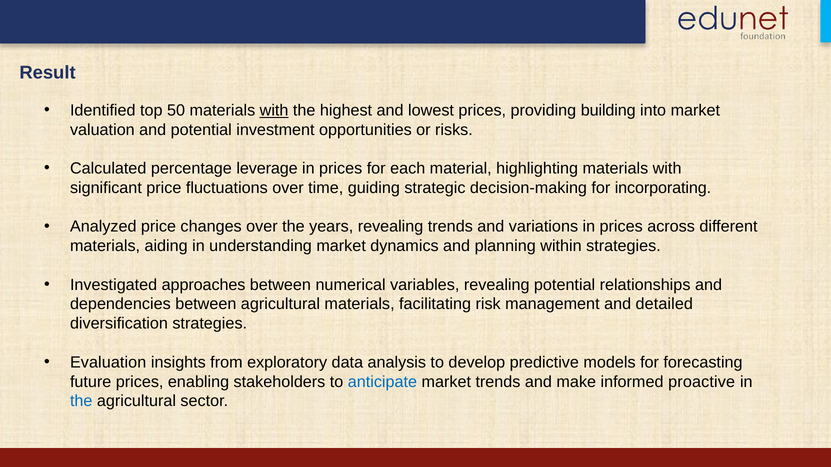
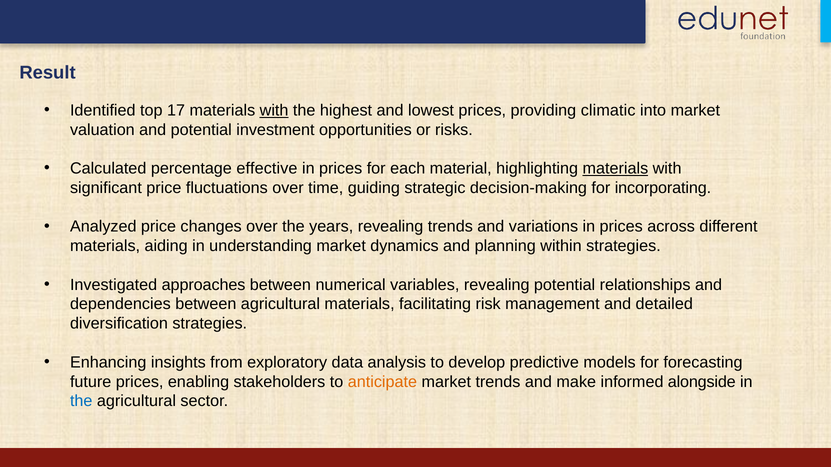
50: 50 -> 17
building: building -> climatic
leverage: leverage -> effective
materials at (615, 169) underline: none -> present
Evaluation: Evaluation -> Enhancing
anticipate colour: blue -> orange
proactive: proactive -> alongside
